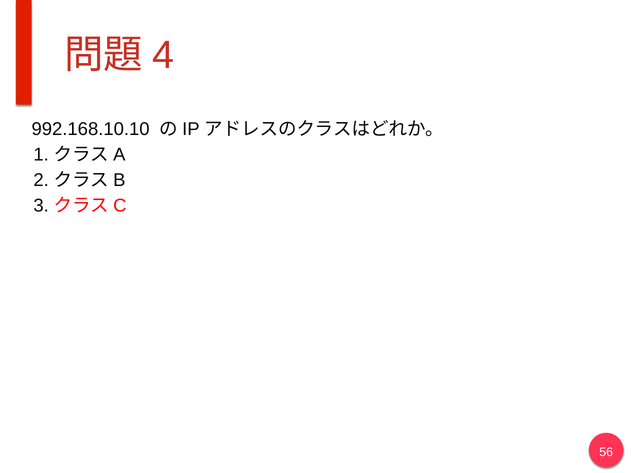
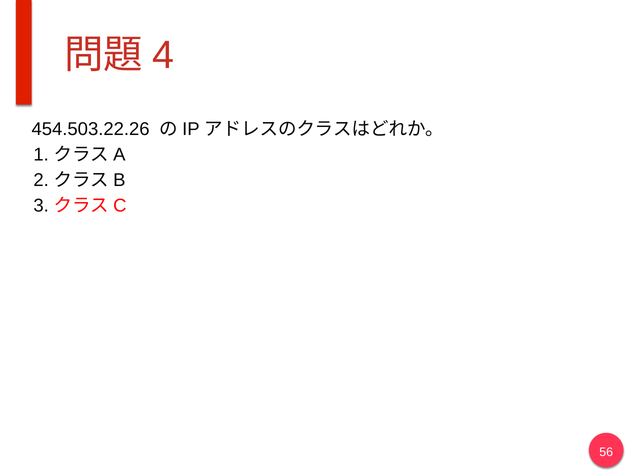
992.168.10.10: 992.168.10.10 -> 454.503.22.26
